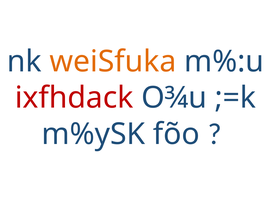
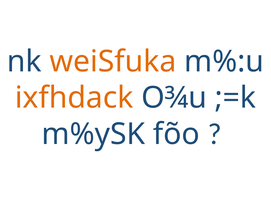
ixfhdack colour: red -> orange
